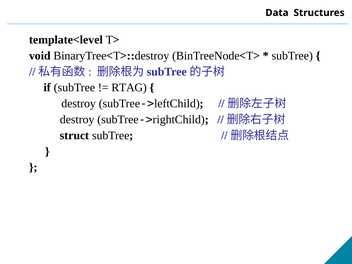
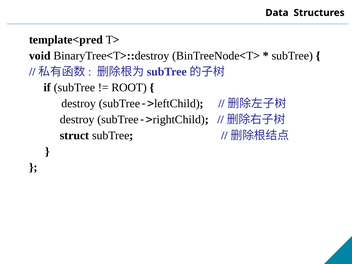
template<level: template<level -> template<pred
RTAG: RTAG -> ROOT
